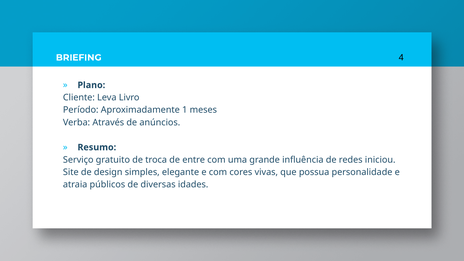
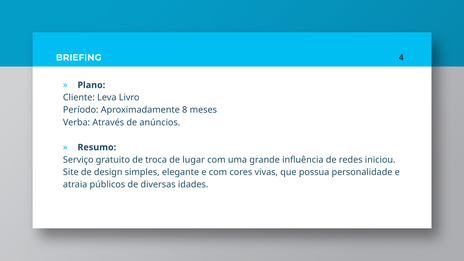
1: 1 -> 8
entre: entre -> lugar
